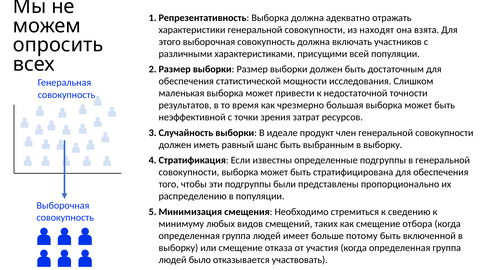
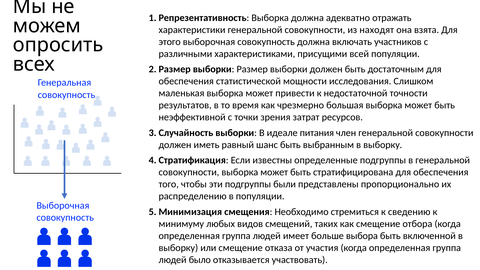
продукт: продукт -> питания
потому: потому -> выбора
